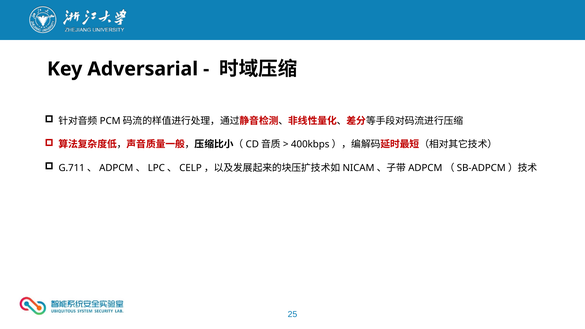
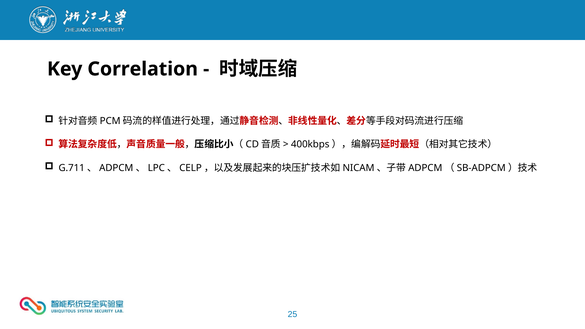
Adversarial: Adversarial -> Correlation
